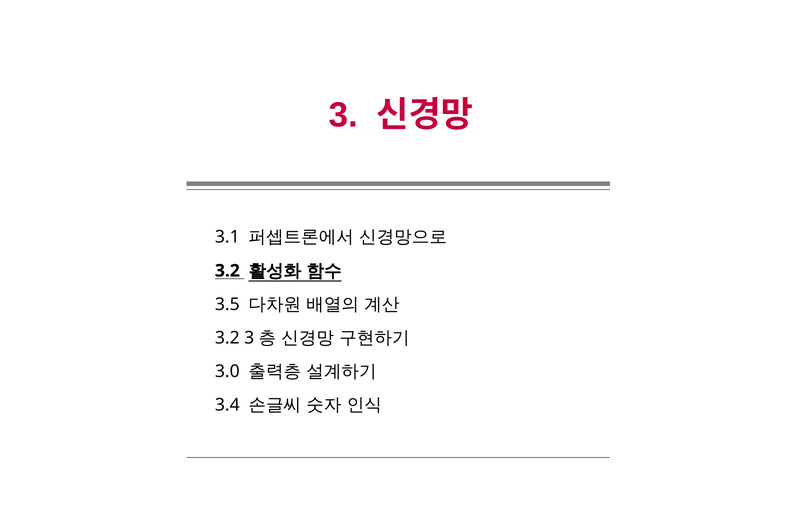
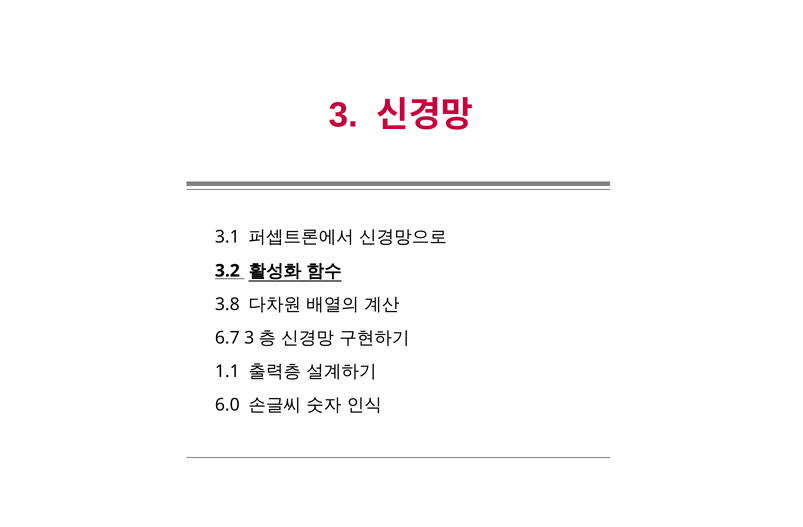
3.5: 3.5 -> 3.8
3.2 at (227, 338): 3.2 -> 6.7
3.0: 3.0 -> 1.1
3.4: 3.4 -> 6.0
